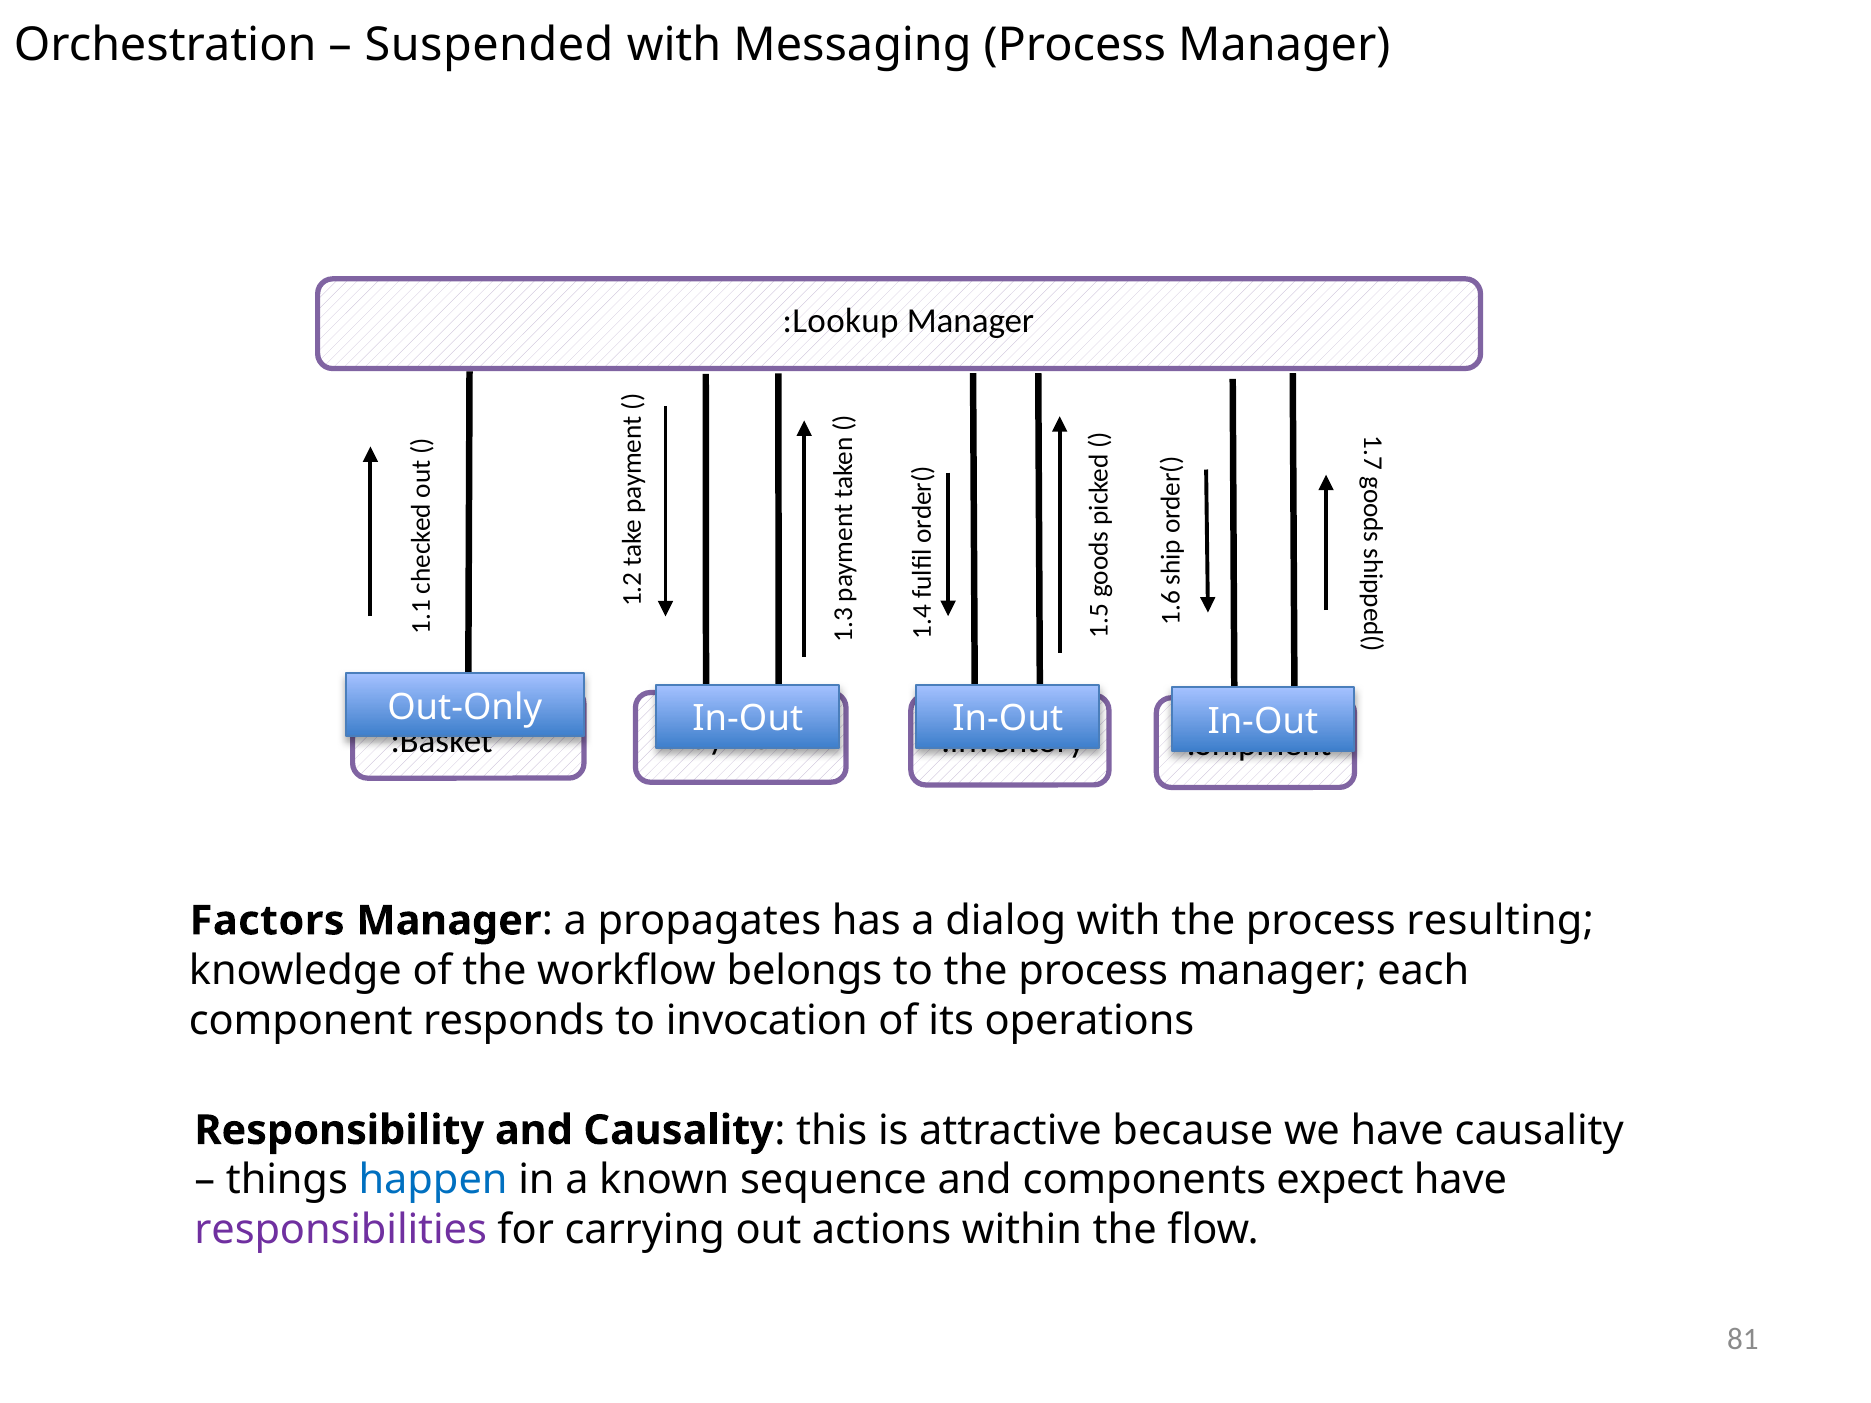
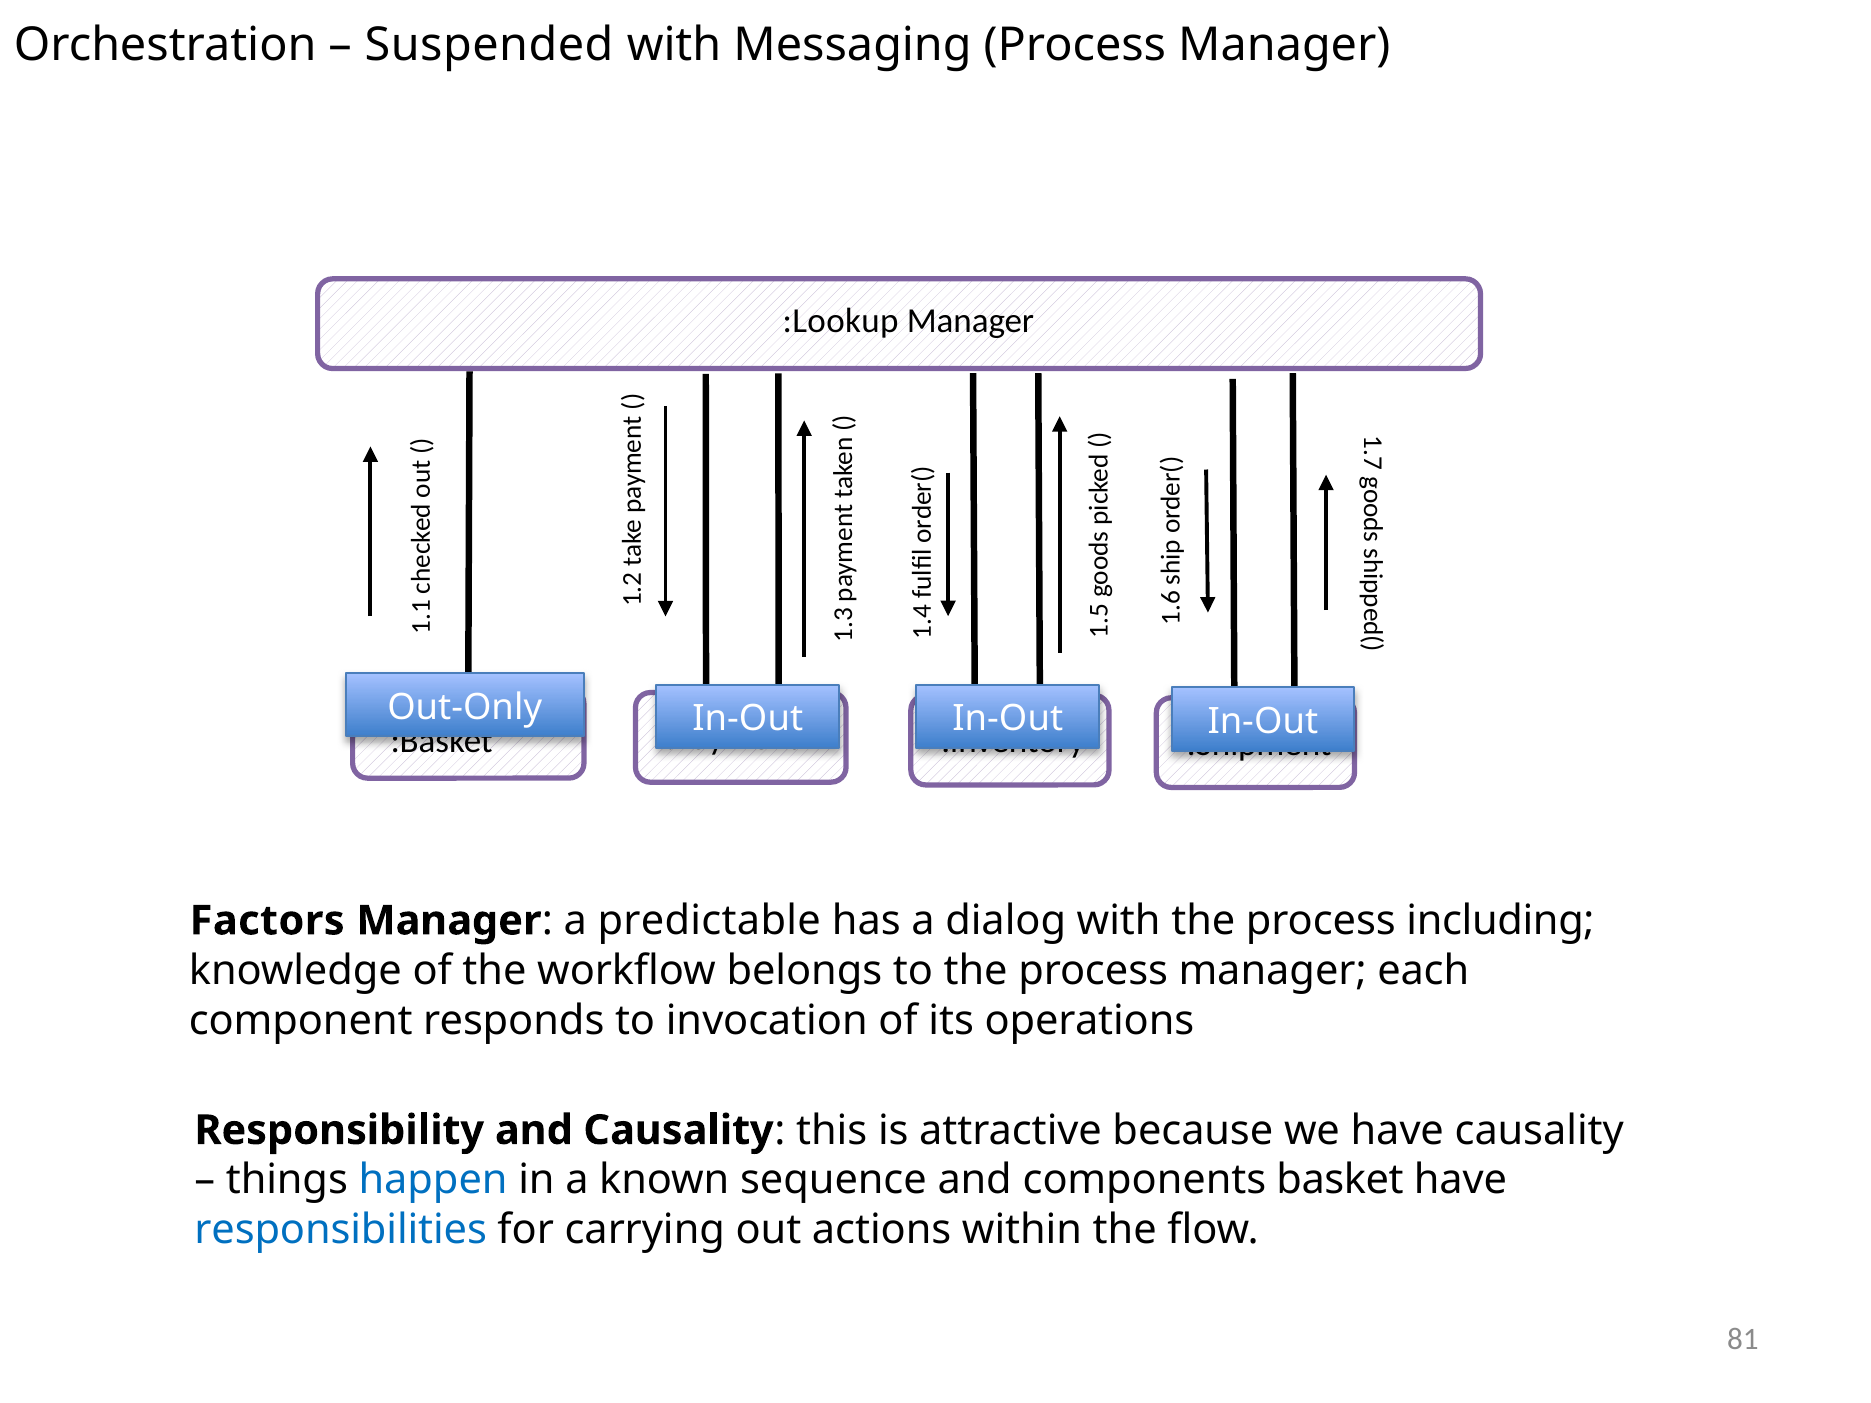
propagates: propagates -> predictable
resulting: resulting -> including
expect: expect -> basket
responsibilities colour: purple -> blue
